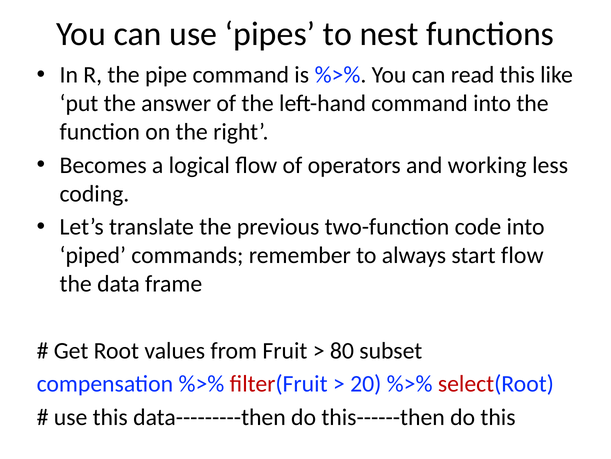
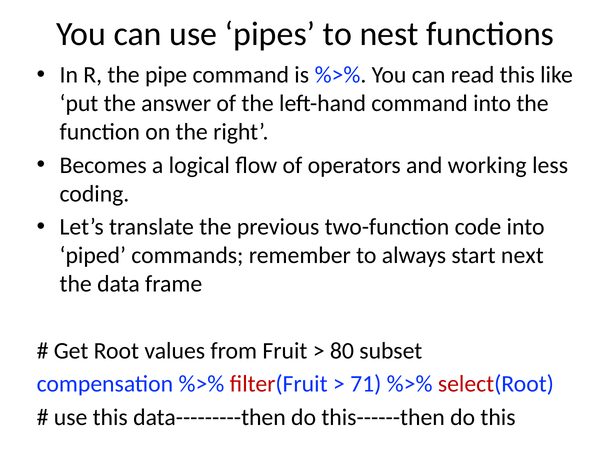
start flow: flow -> next
20: 20 -> 71
